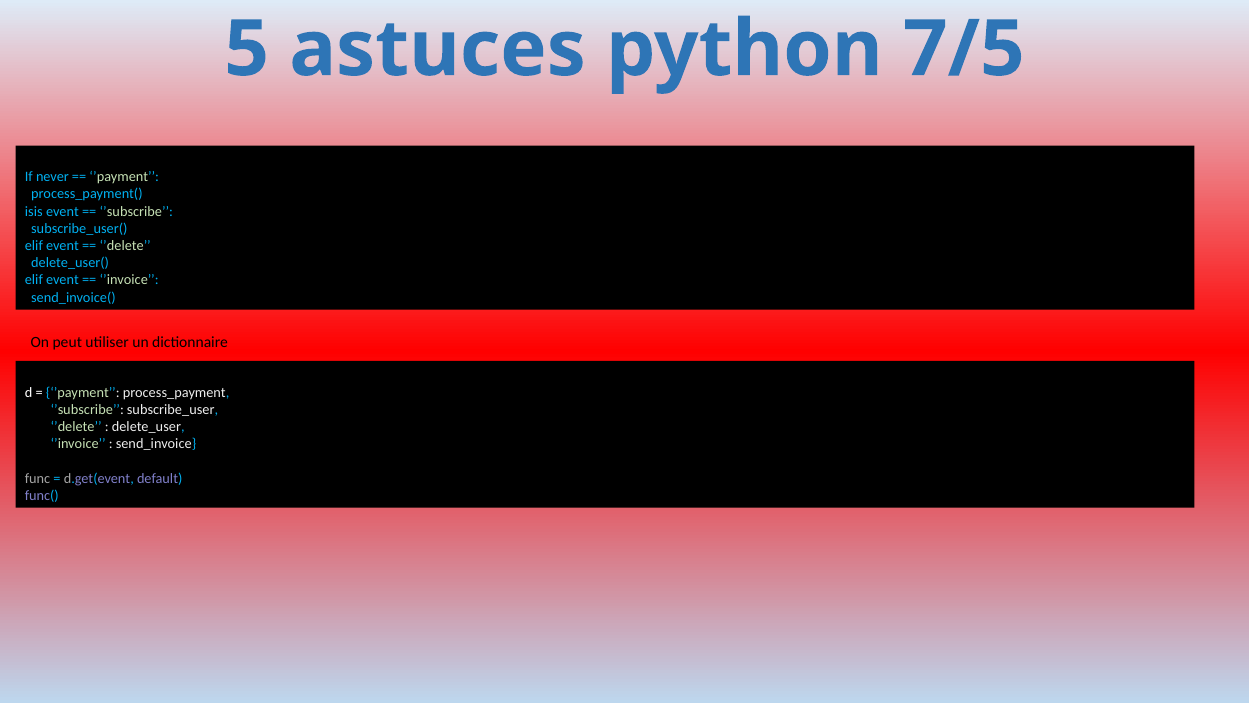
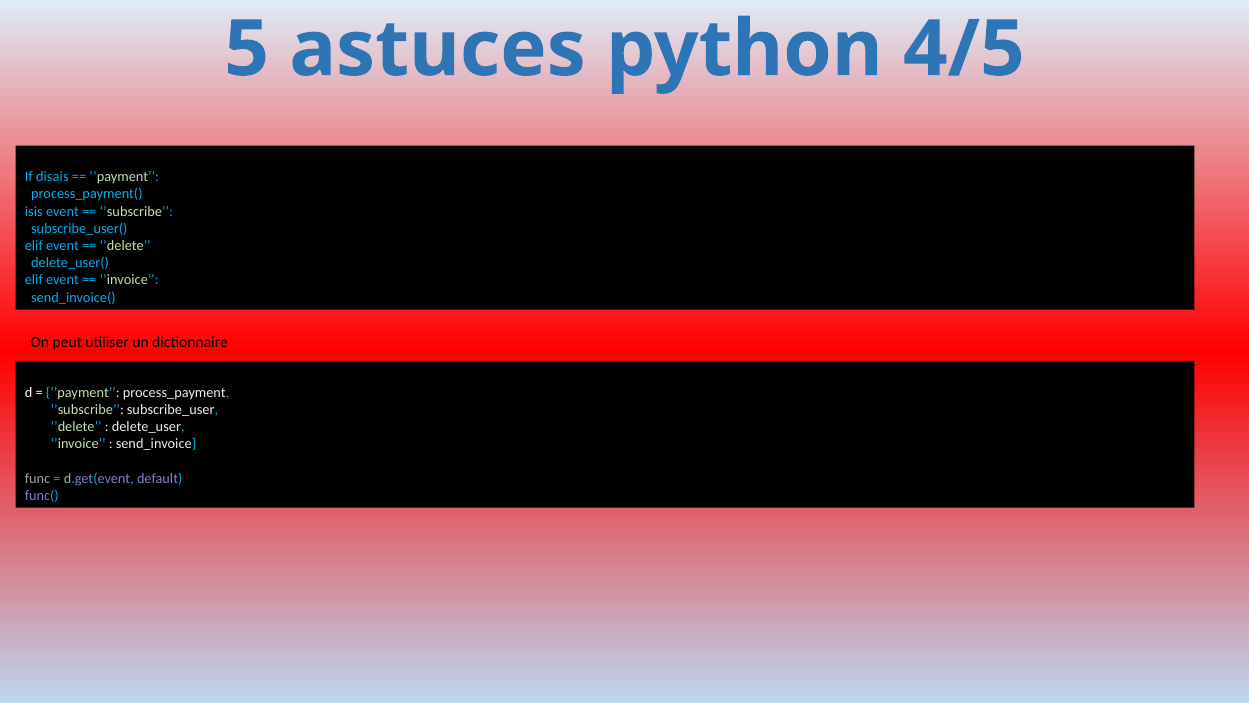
7/5: 7/5 -> 4/5
never: never -> disais
